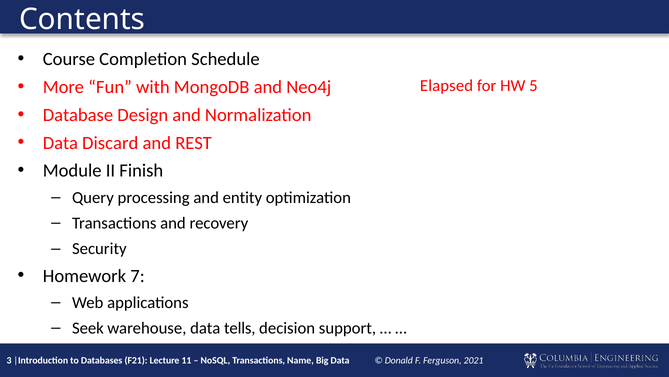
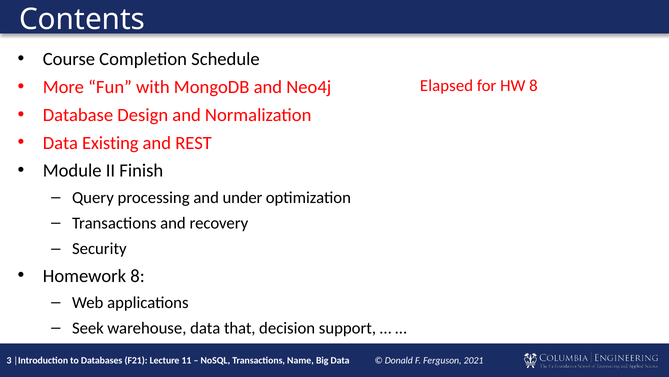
HW 5: 5 -> 8
Discard: Discard -> Existing
entity: entity -> under
Homework 7: 7 -> 8
tells: tells -> that
